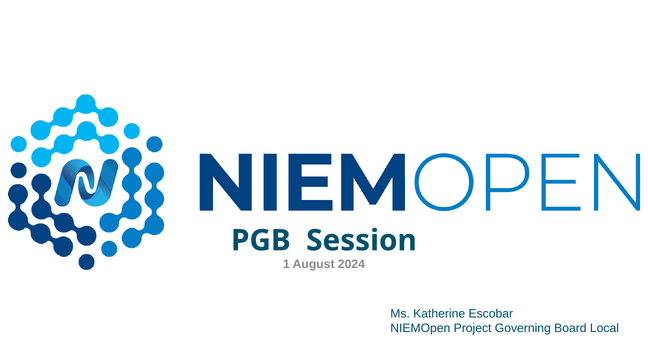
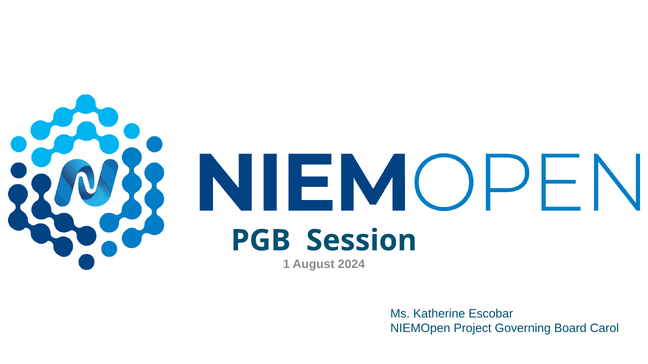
Local: Local -> Carol
